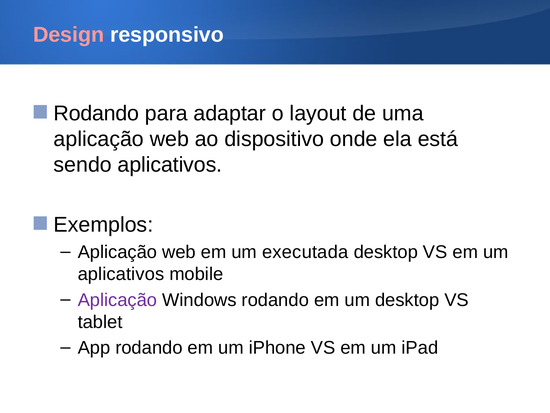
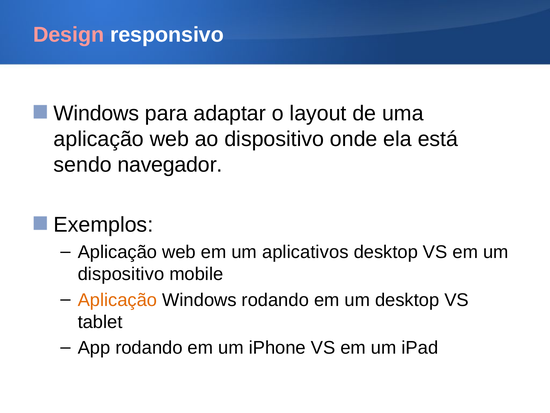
Rodando at (96, 113): Rodando -> Windows
sendo aplicativos: aplicativos -> navegador
executada: executada -> aplicativos
aplicativos at (121, 274): aplicativos -> dispositivo
Aplicação at (117, 300) colour: purple -> orange
